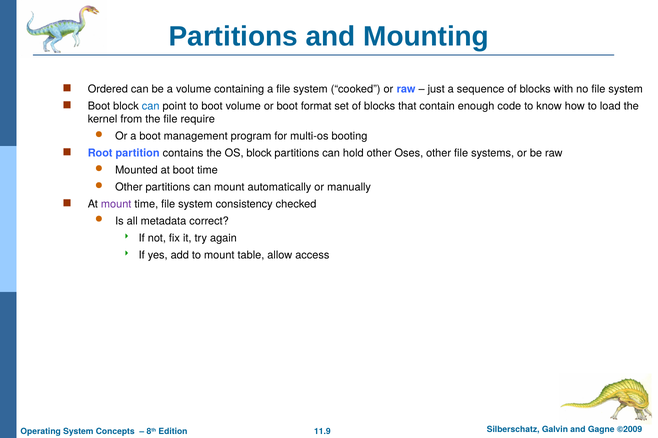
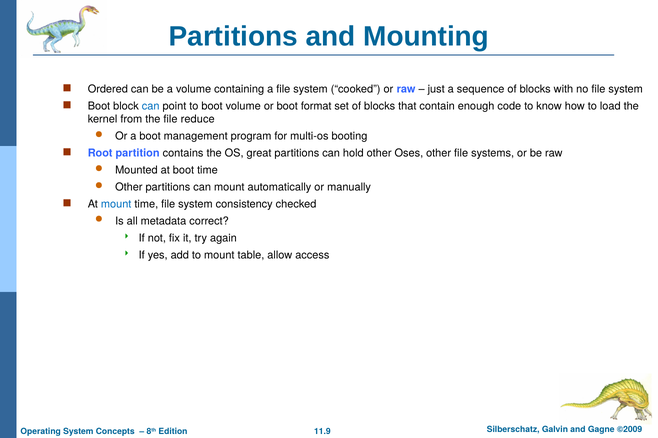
require: require -> reduce
OS block: block -> great
mount at (116, 204) colour: purple -> blue
